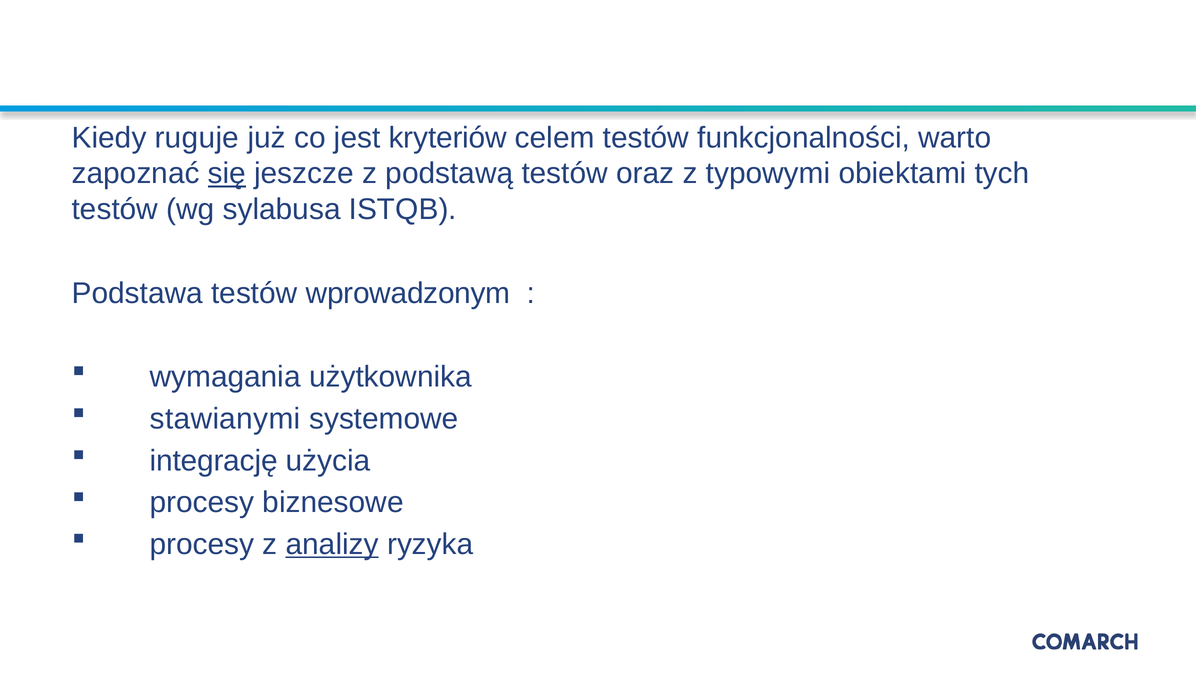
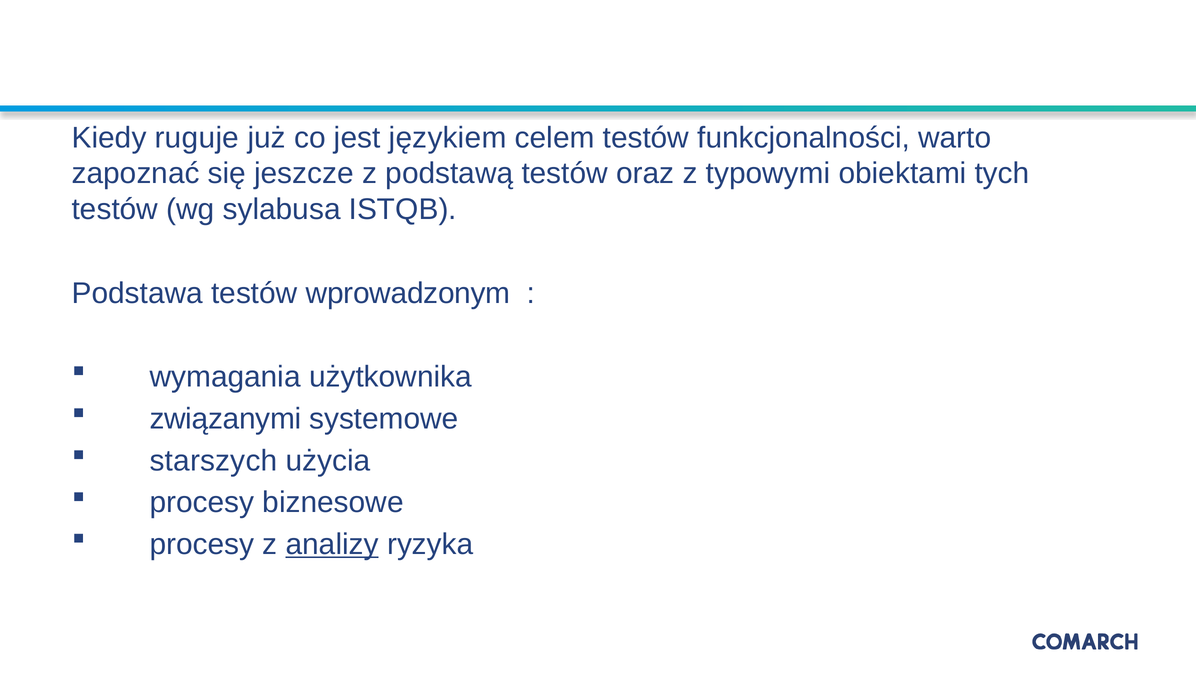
kryteriów: kryteriów -> językiem
się underline: present -> none
stawianymi: stawianymi -> związanymi
integrację: integrację -> starszych
